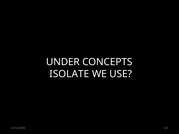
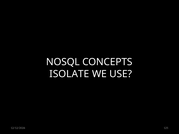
UNDER: UNDER -> NOSQL
